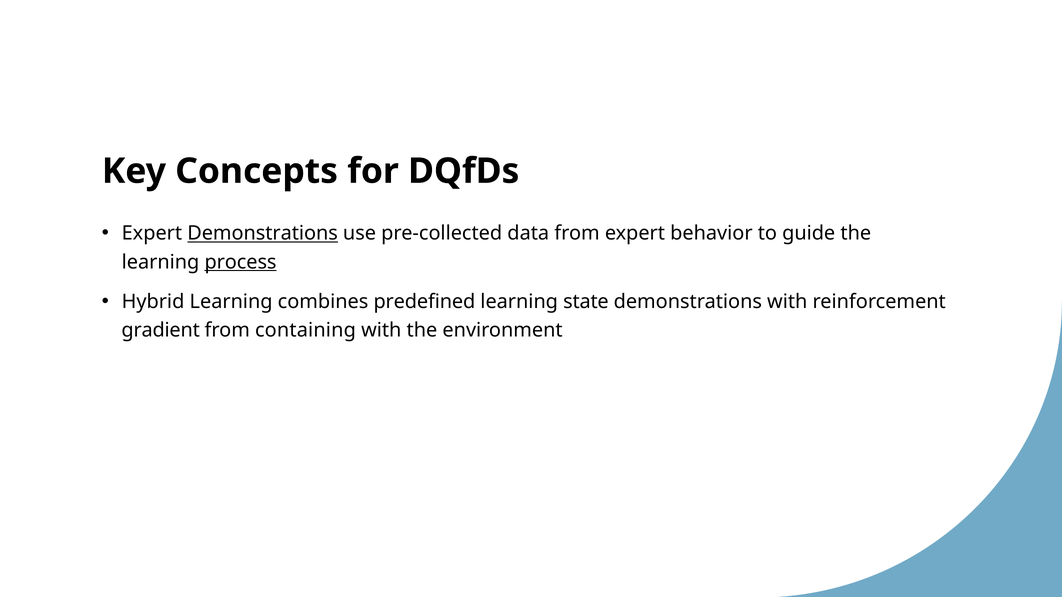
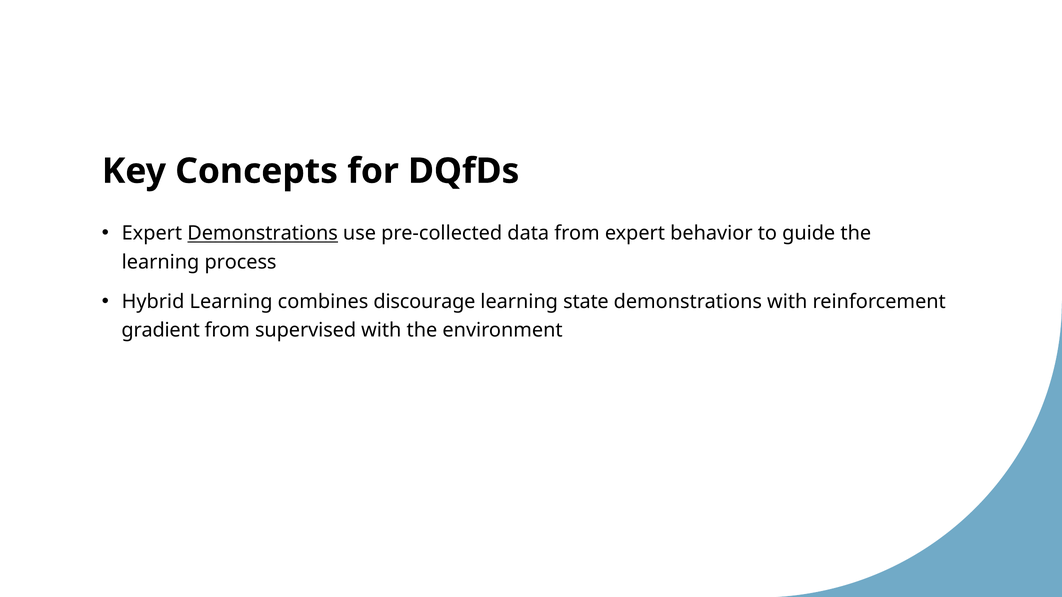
process underline: present -> none
predefined: predefined -> discourage
containing: containing -> supervised
